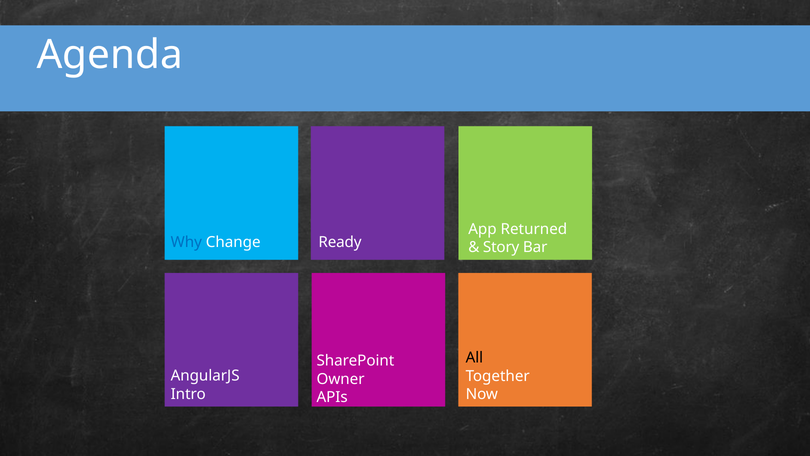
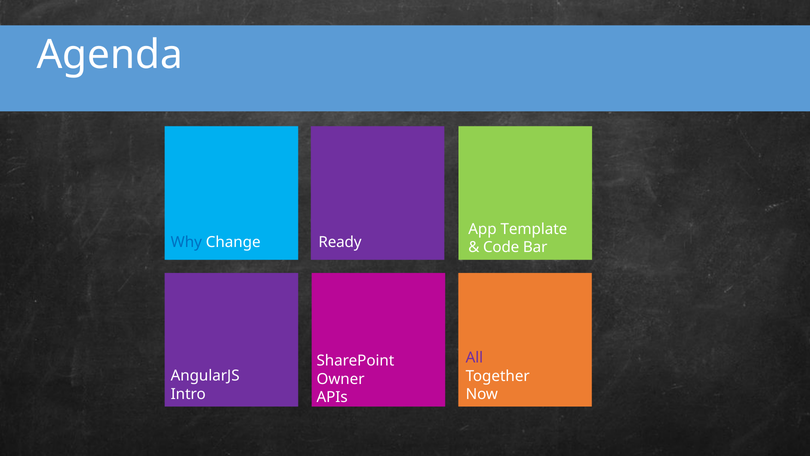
Returned: Returned -> Template
Story: Story -> Code
All colour: black -> purple
